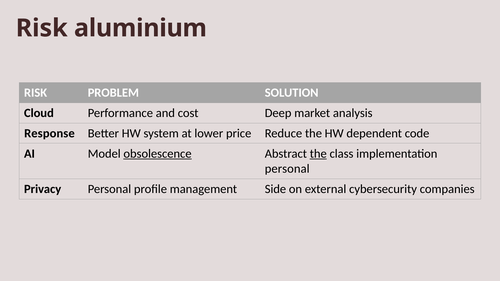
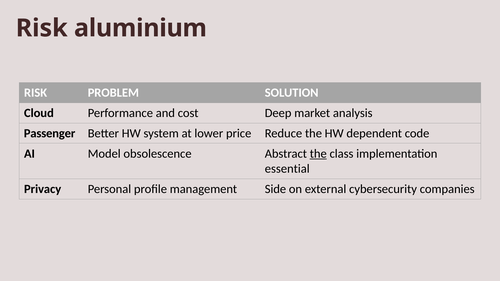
Response: Response -> Passenger
obsolescence underline: present -> none
personal at (287, 169): personal -> essential
